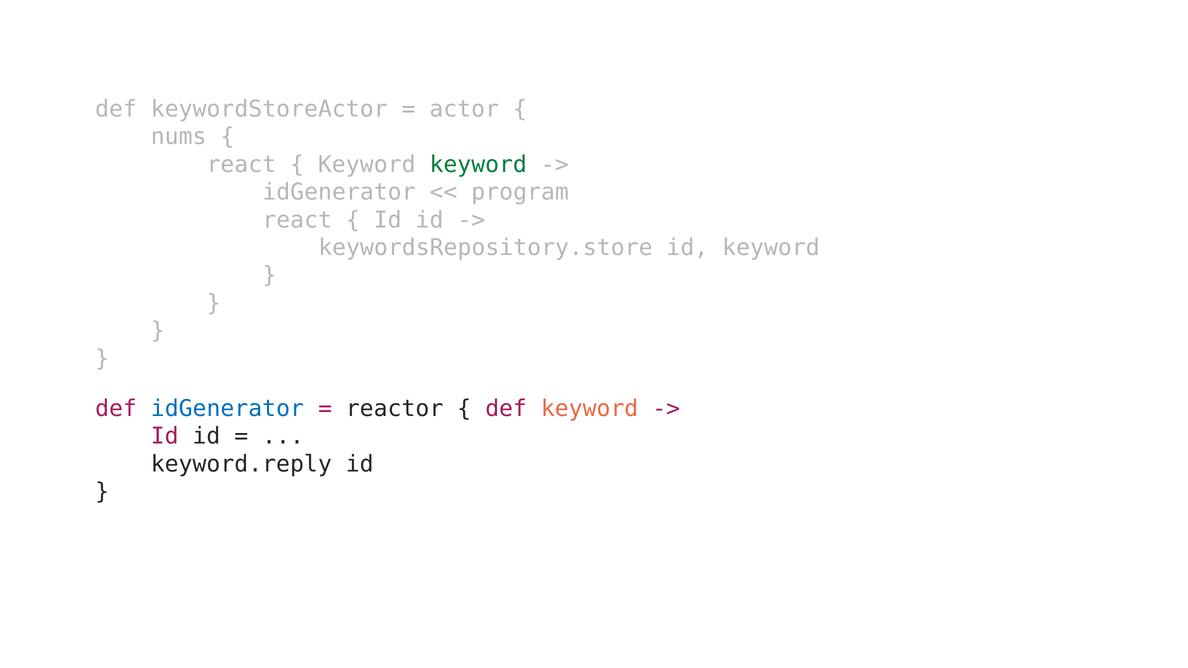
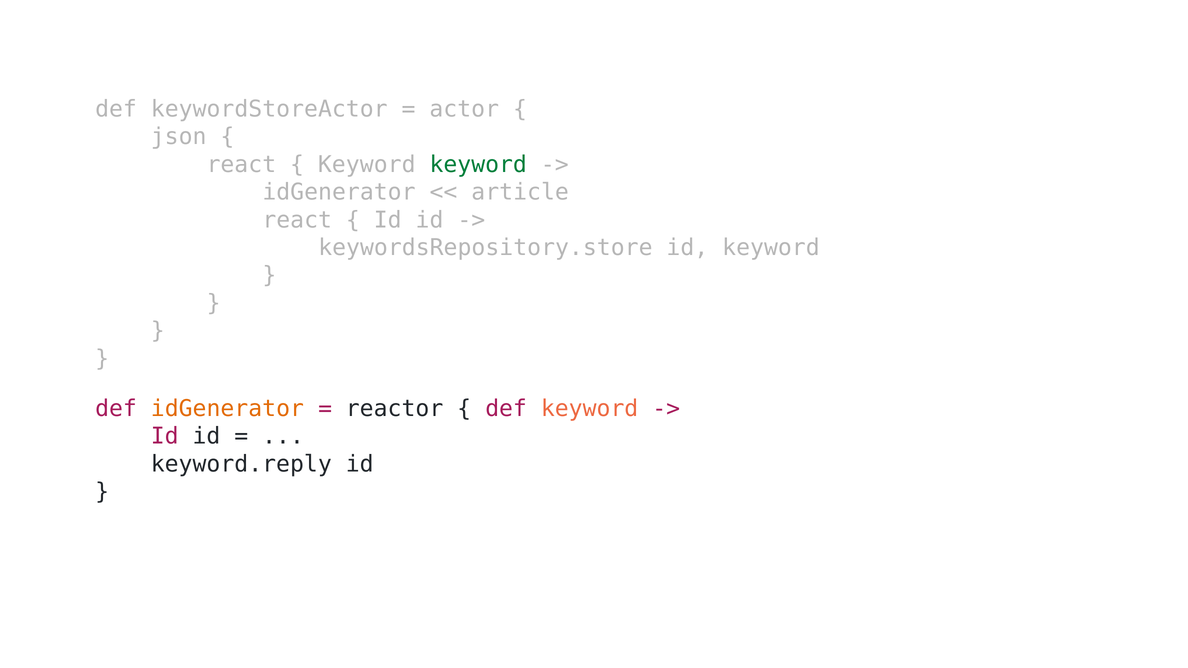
nums: nums -> json
program: program -> article
idGenerator at (227, 409) colour: blue -> orange
